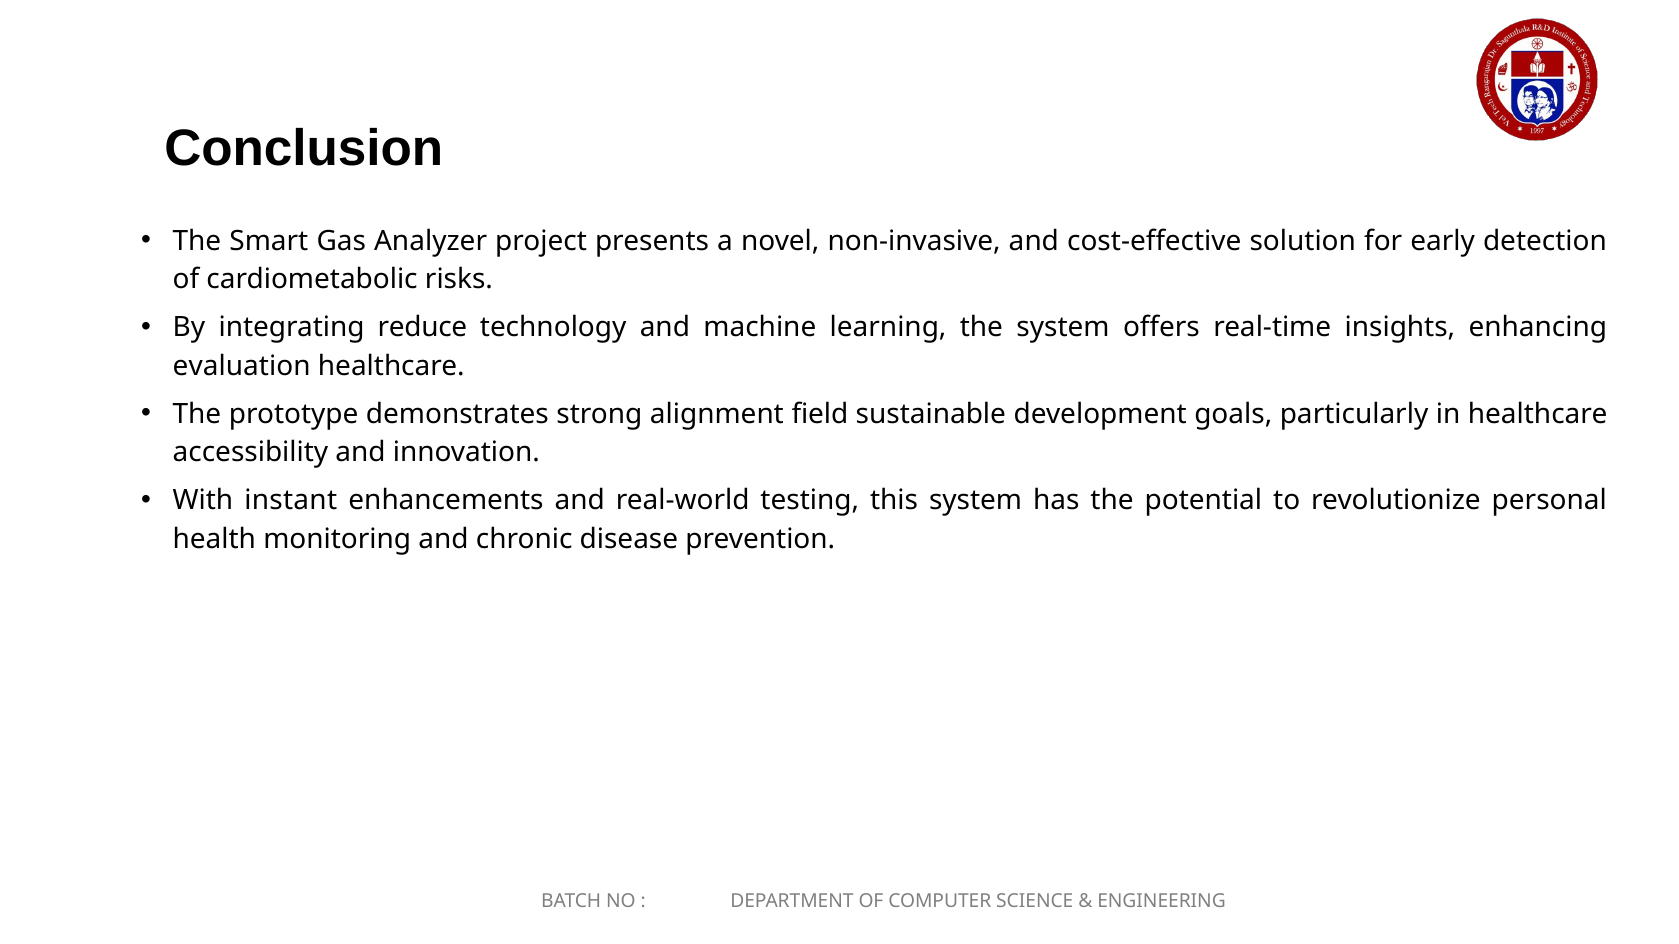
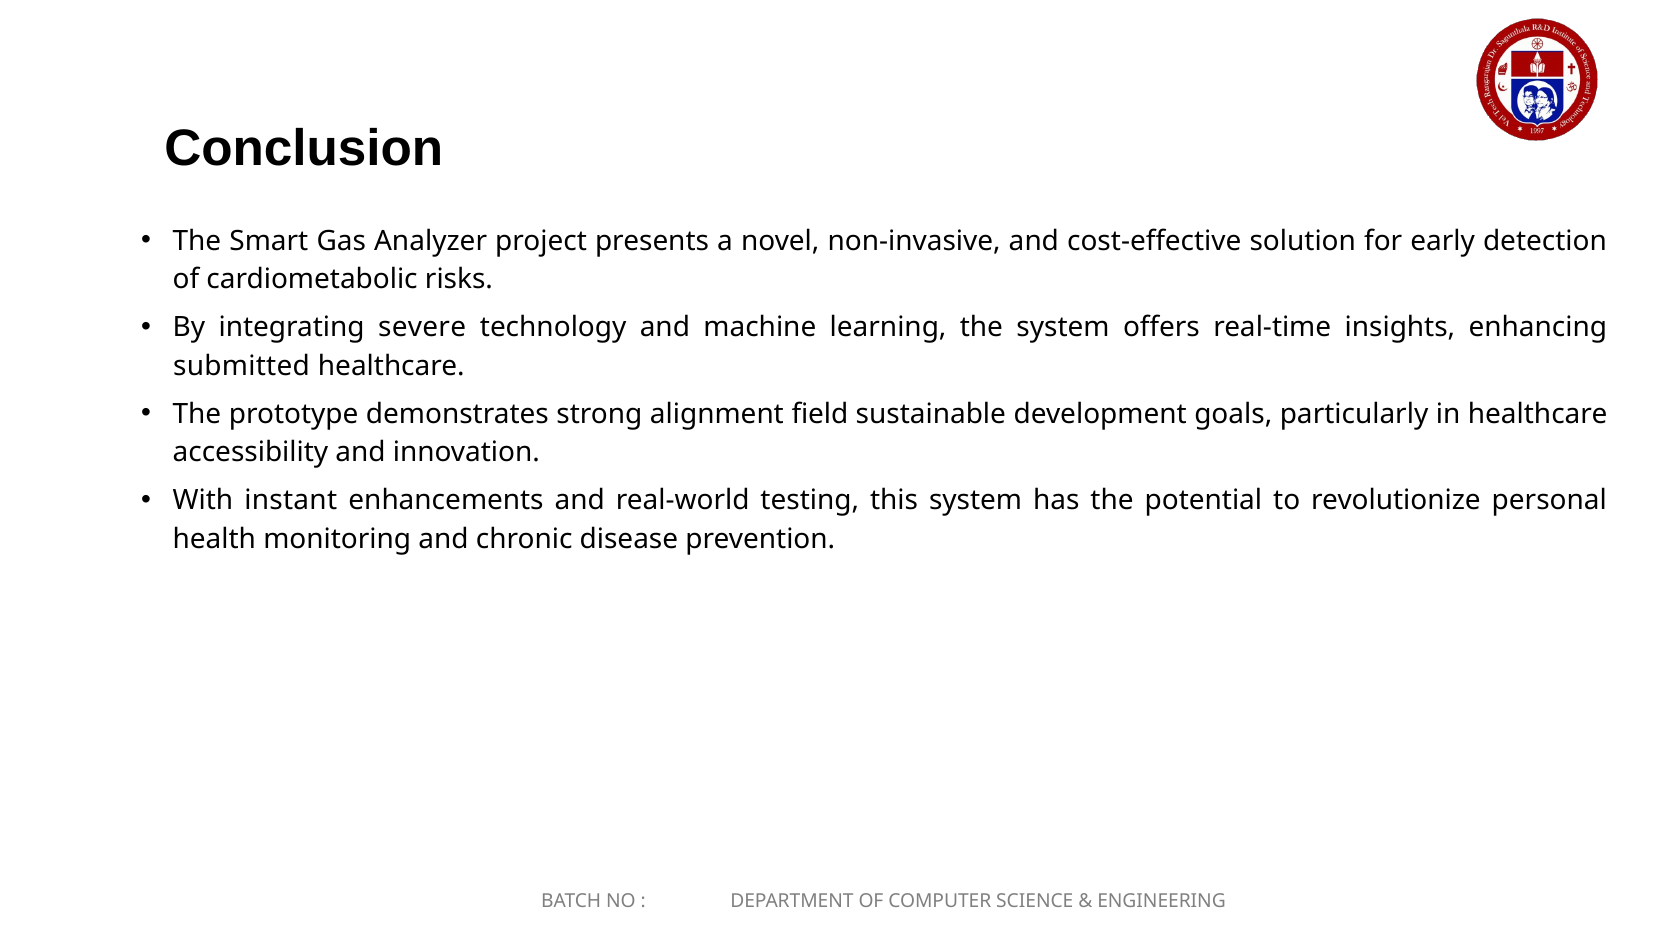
reduce: reduce -> severe
evaluation: evaluation -> submitted
